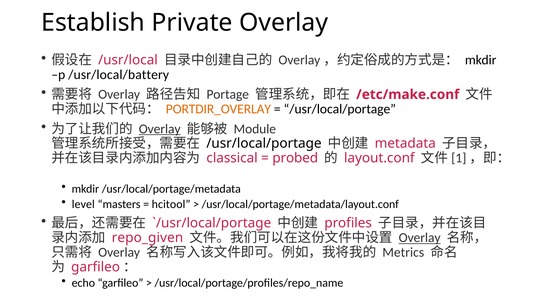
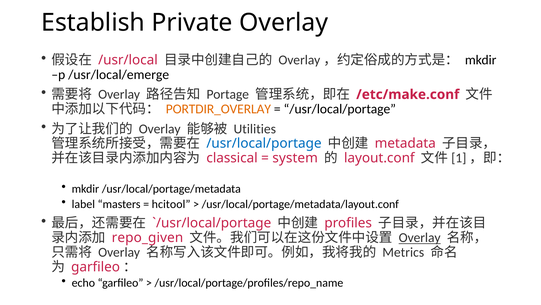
/usr/local/battery: /usr/local/battery -> /usr/local/emerge
Overlay at (160, 129) underline: present -> none
Module: Module -> Utilities
/usr/local/portage at (264, 143) colour: black -> blue
probed: probed -> system
level: level -> label
